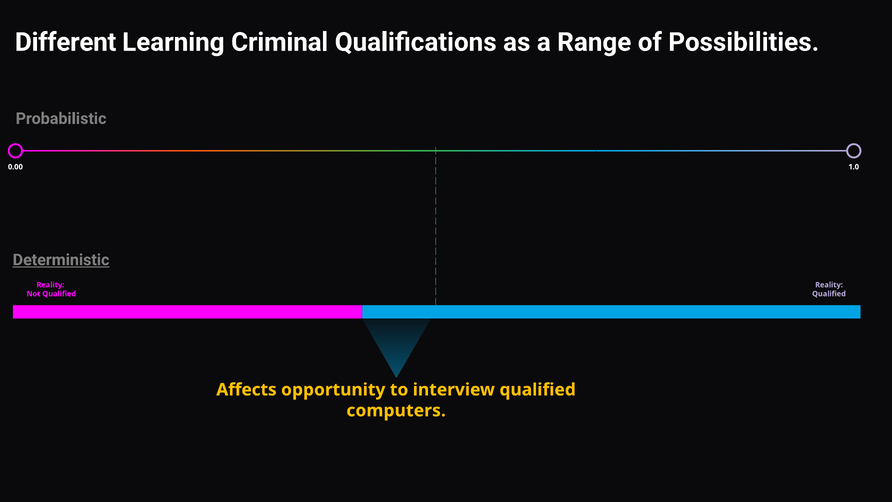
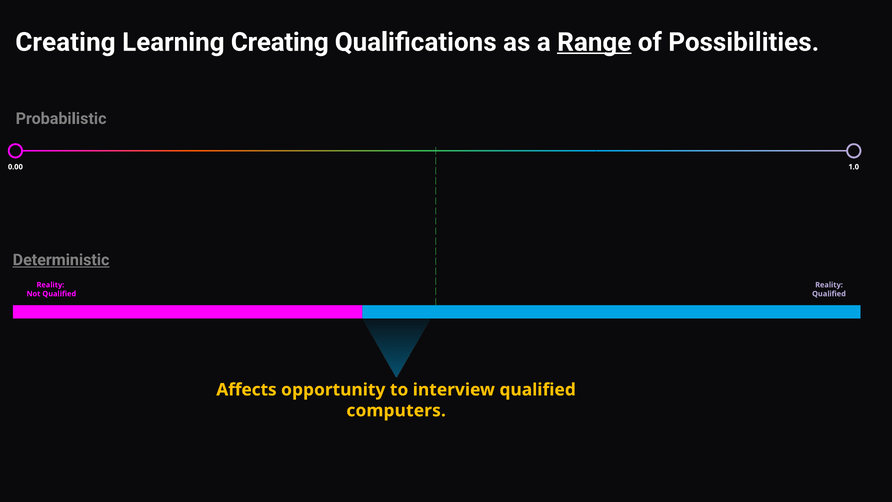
Different at (66, 42): Different -> Creating
Learning Criminal: Criminal -> Creating
Range underline: none -> present
